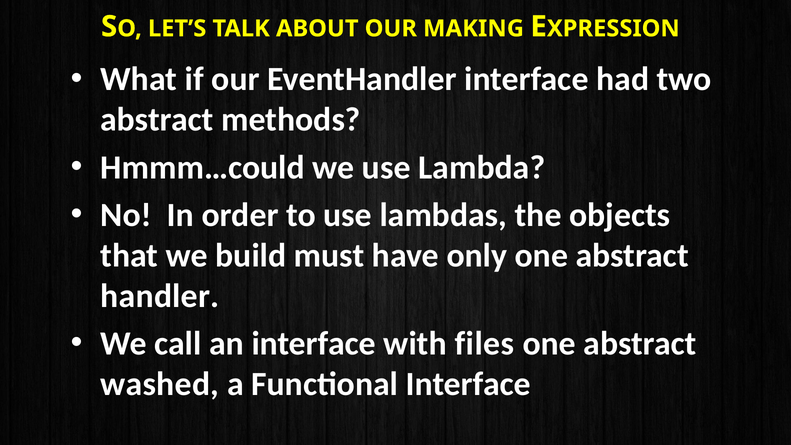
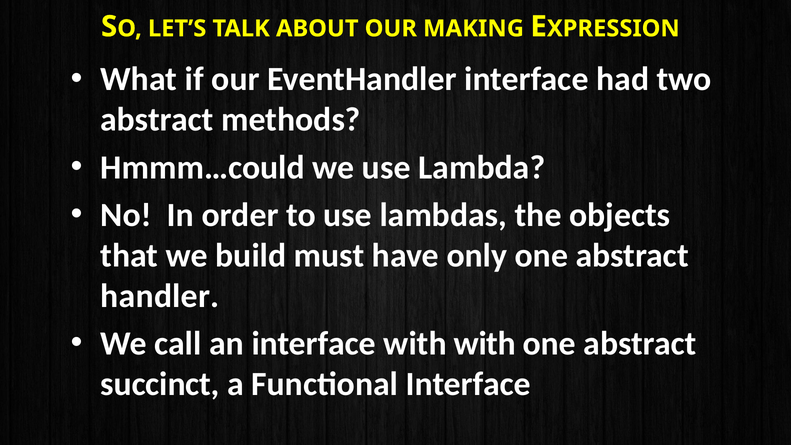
with files: files -> with
washed: washed -> succinct
